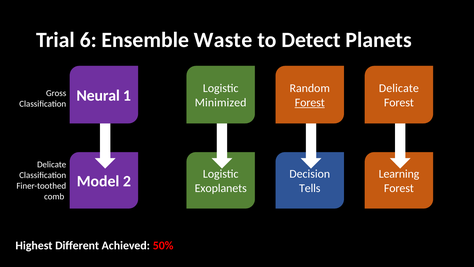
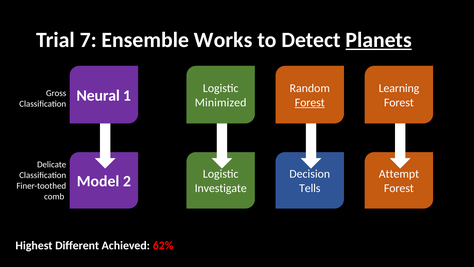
6: 6 -> 7
Waste: Waste -> Works
Planets underline: none -> present
Delicate at (399, 88): Delicate -> Learning
Learning: Learning -> Attempt
Exoplanets: Exoplanets -> Investigate
50%: 50% -> 62%
